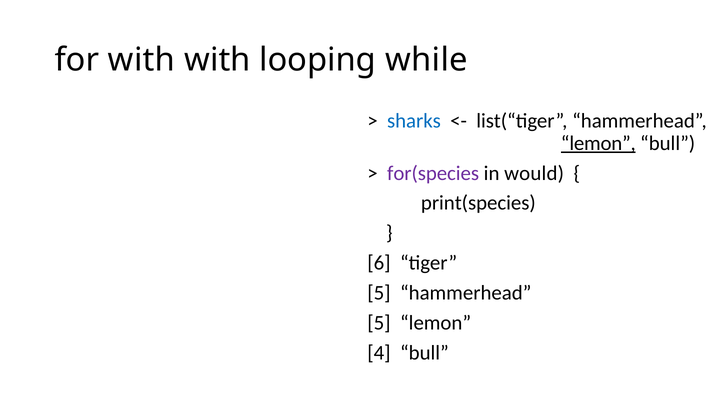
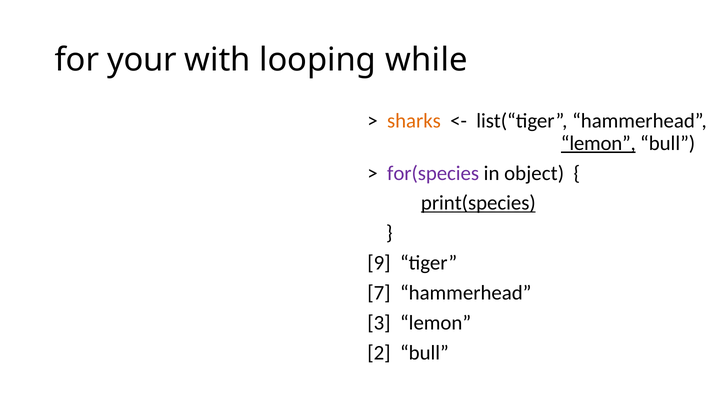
for with: with -> your
sharks colour: blue -> orange
would: would -> object
print(species underline: none -> present
6: 6 -> 9
5 at (379, 293): 5 -> 7
5 at (379, 323): 5 -> 3
4: 4 -> 2
